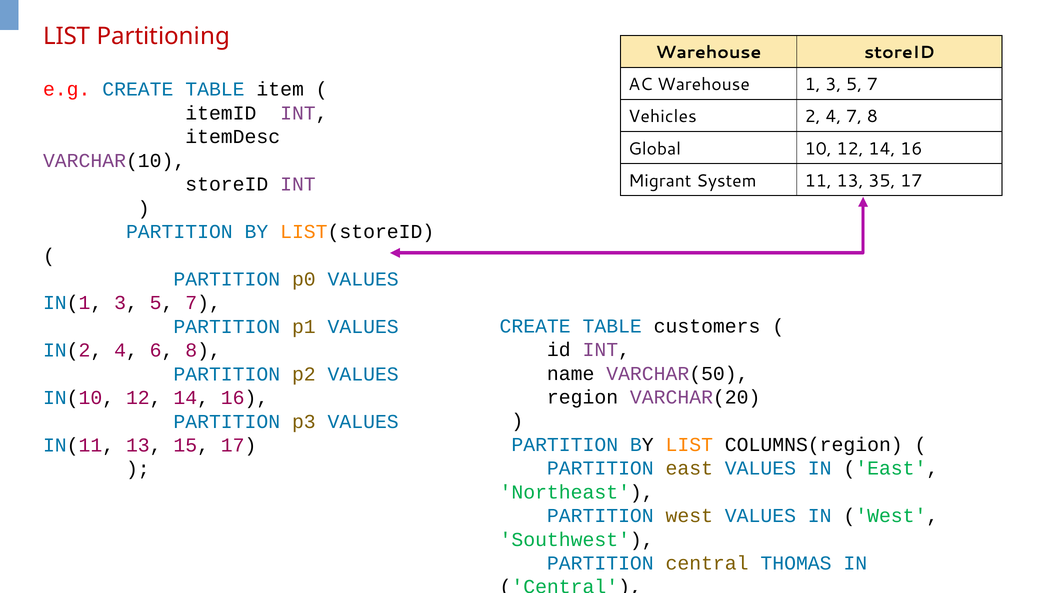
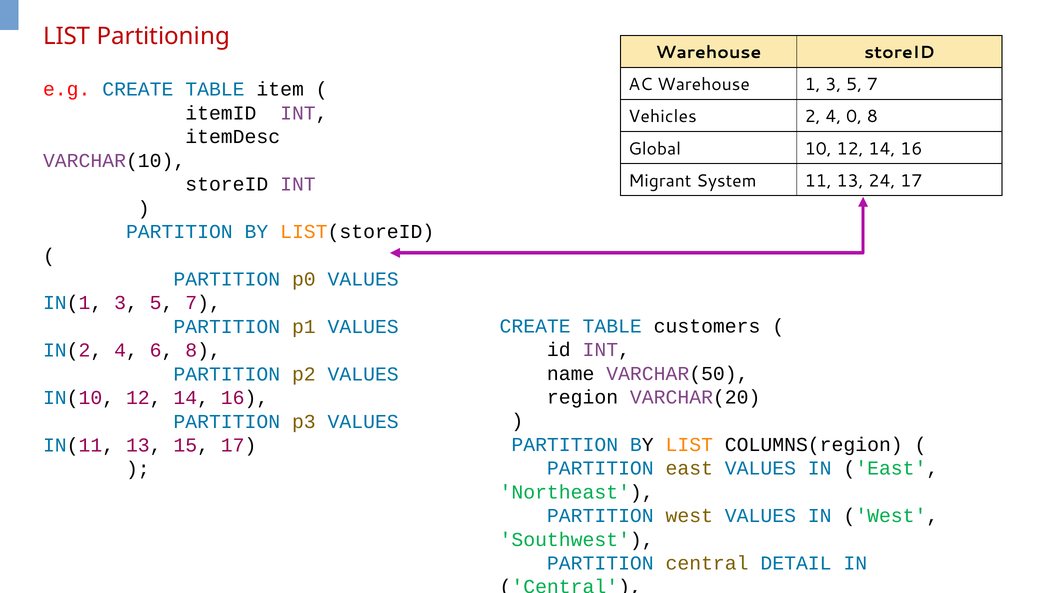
4 7: 7 -> 0
35: 35 -> 24
THOMAS: THOMAS -> DETAIL
